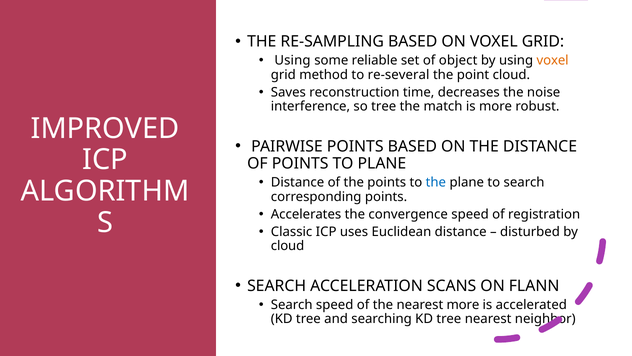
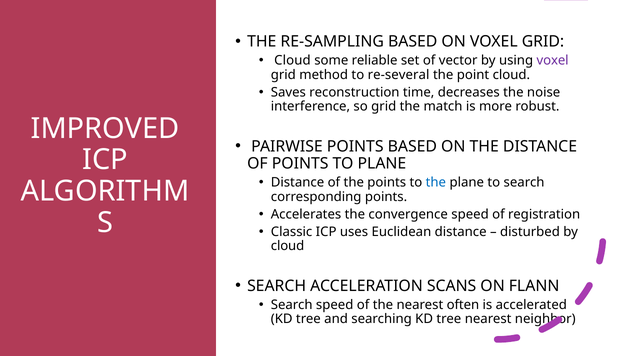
Using at (292, 60): Using -> Cloud
object: object -> vector
voxel at (553, 60) colour: orange -> purple
so tree: tree -> grid
nearest more: more -> often
